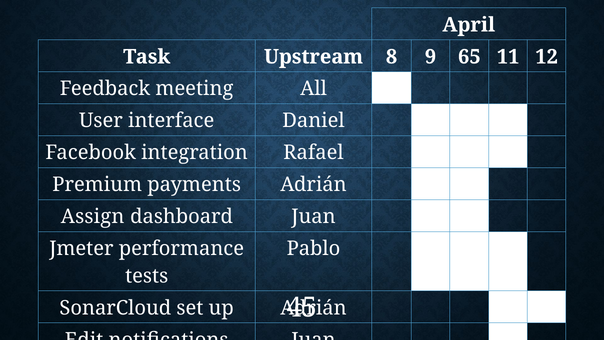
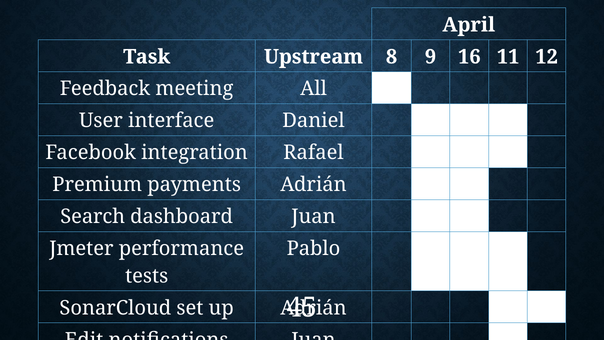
65: 65 -> 16
Assign: Assign -> Search
